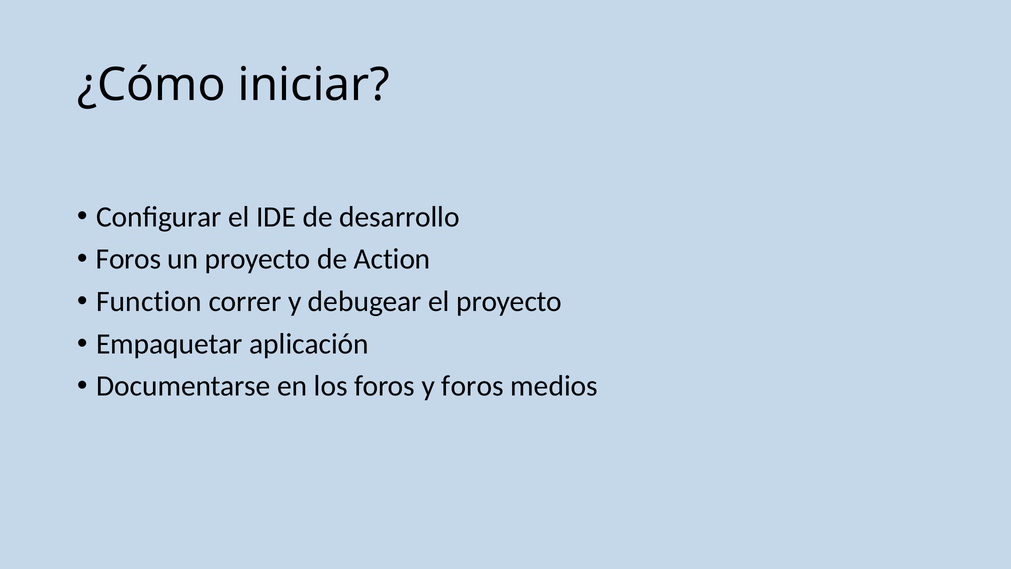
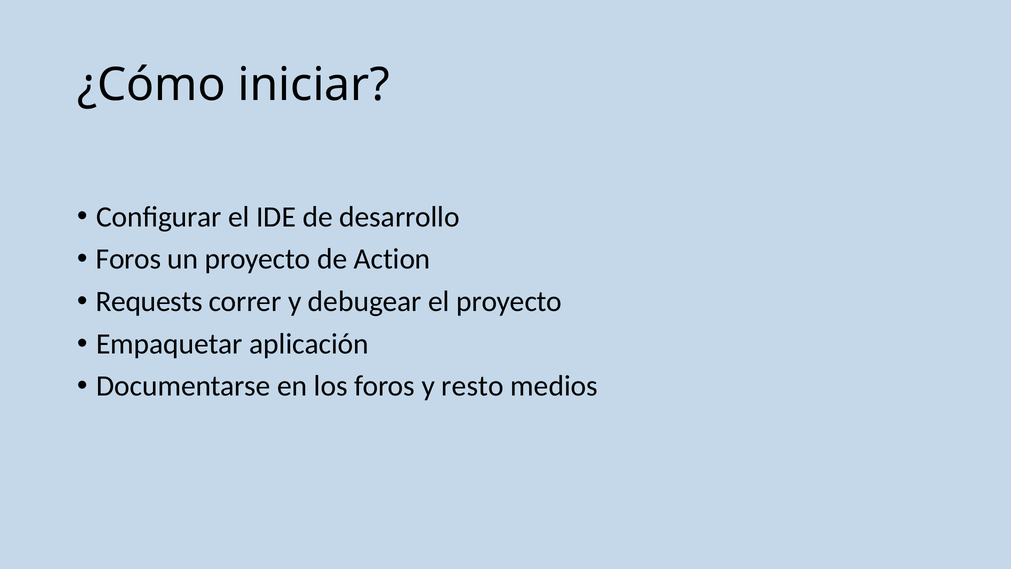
Function: Function -> Requests
y foros: foros -> resto
